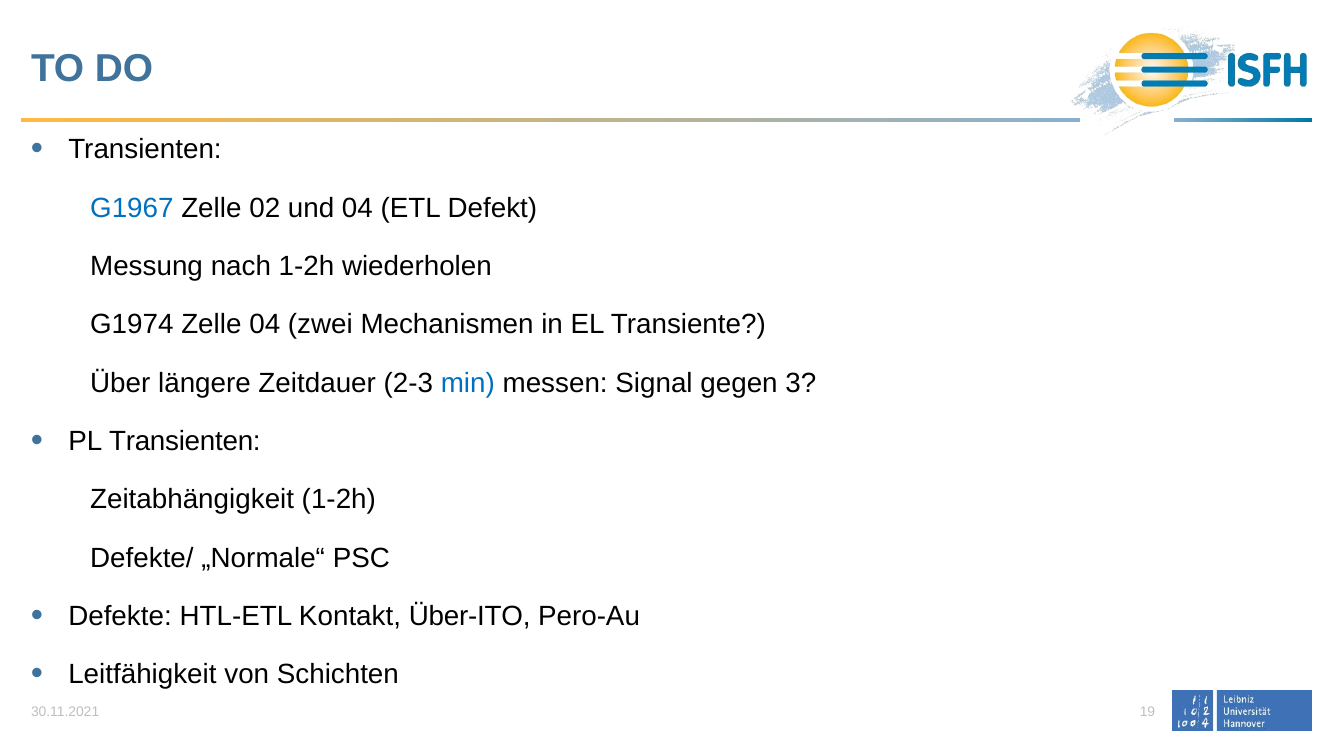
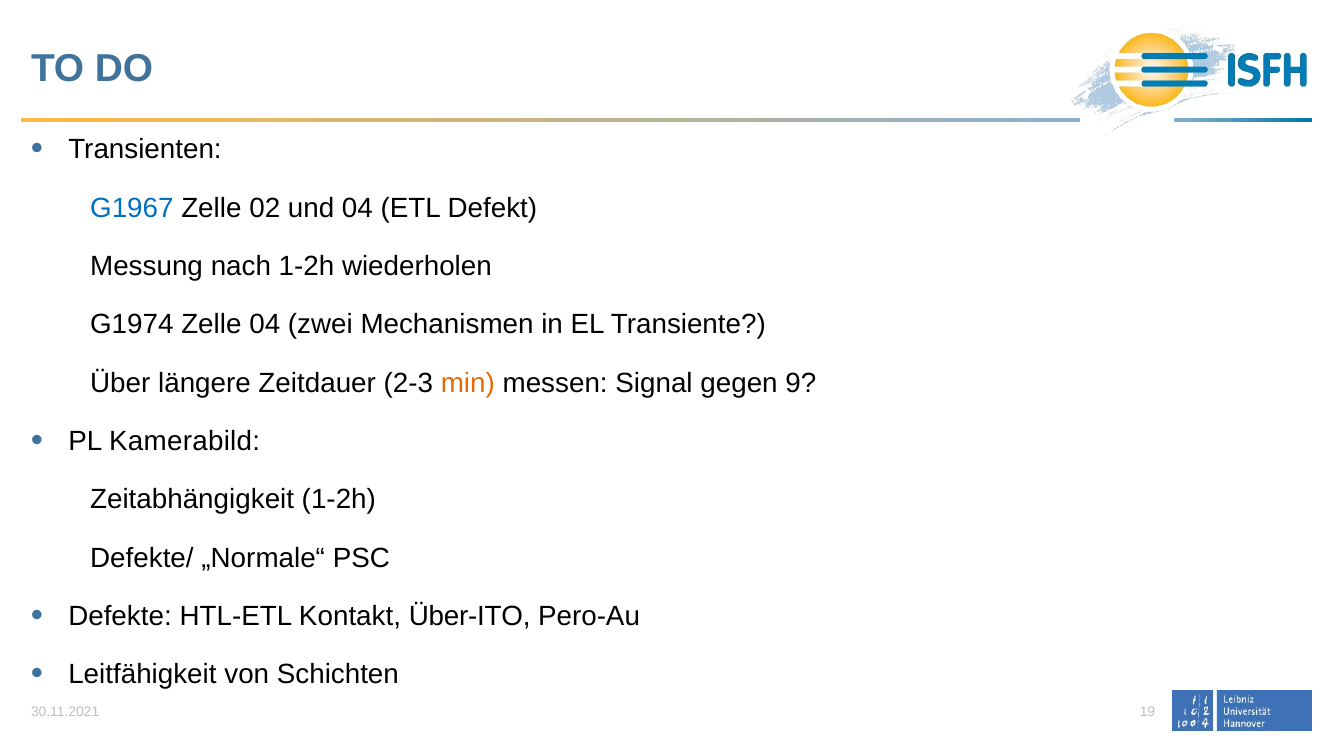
min colour: blue -> orange
3: 3 -> 9
PL Transienten: Transienten -> Kamerabild
